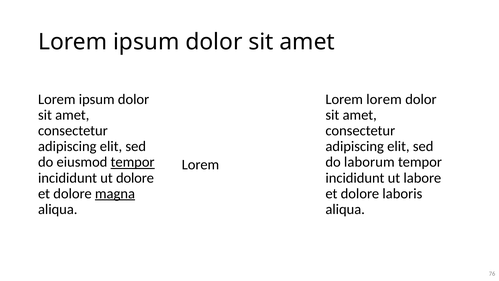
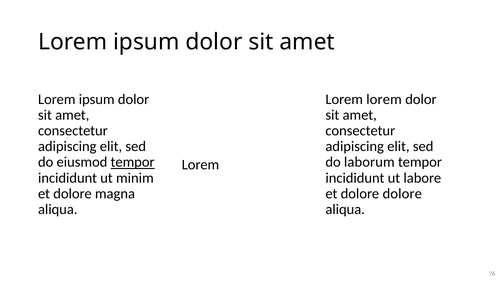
ut dolore: dolore -> minim
magna underline: present -> none
dolore laboris: laboris -> dolore
